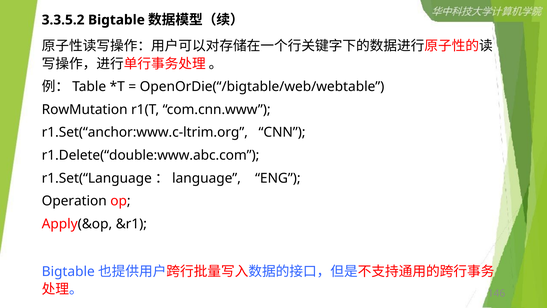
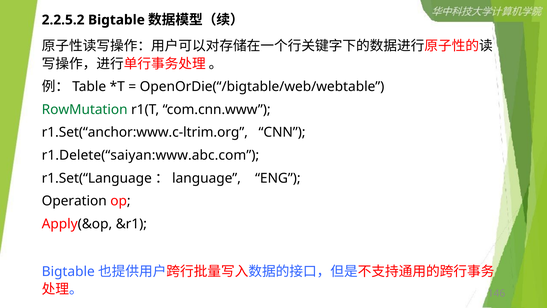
3.3.5.2: 3.3.5.2 -> 2.2.5.2
RowMutation colour: black -> green
r1.Delete(“double:www.abc.com: r1.Delete(“double:www.abc.com -> r1.Delete(“saiyan:www.abc.com
